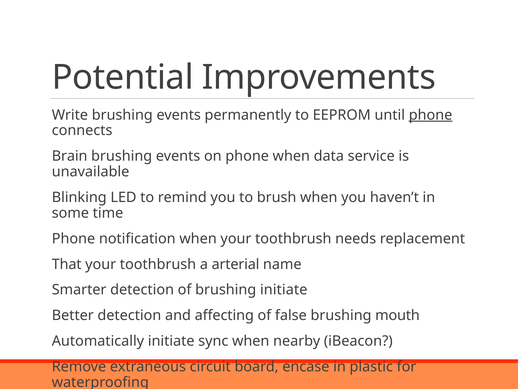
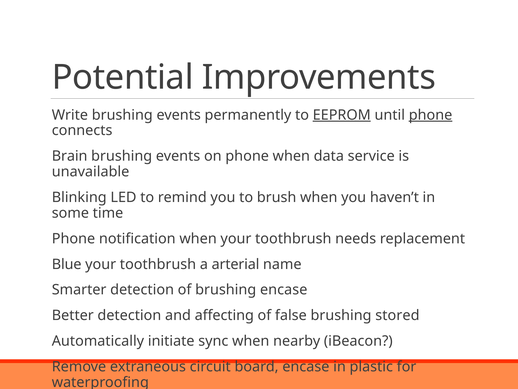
EEPROM underline: none -> present
That: That -> Blue
brushing initiate: initiate -> encase
mouth: mouth -> stored
